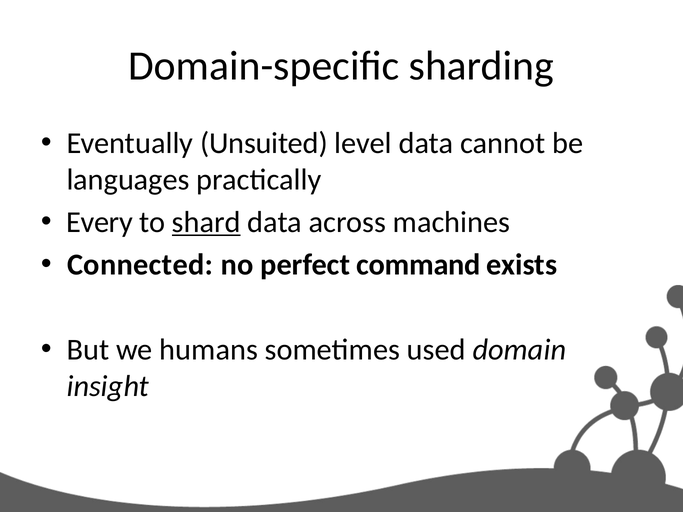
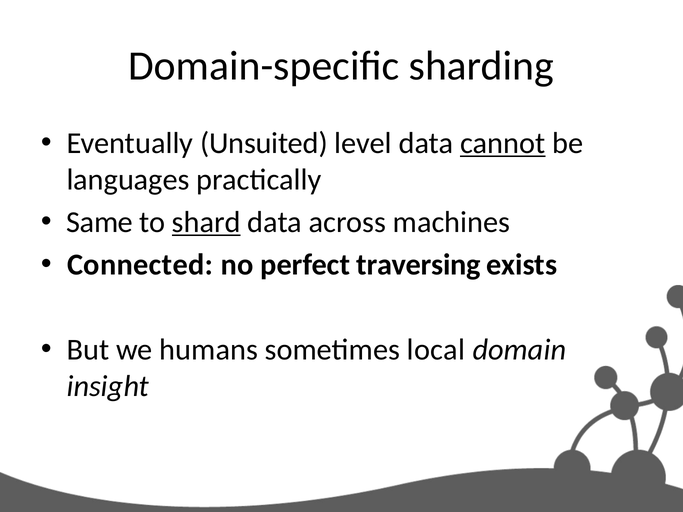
cannot underline: none -> present
Every: Every -> Same
command: command -> traversing
used: used -> local
